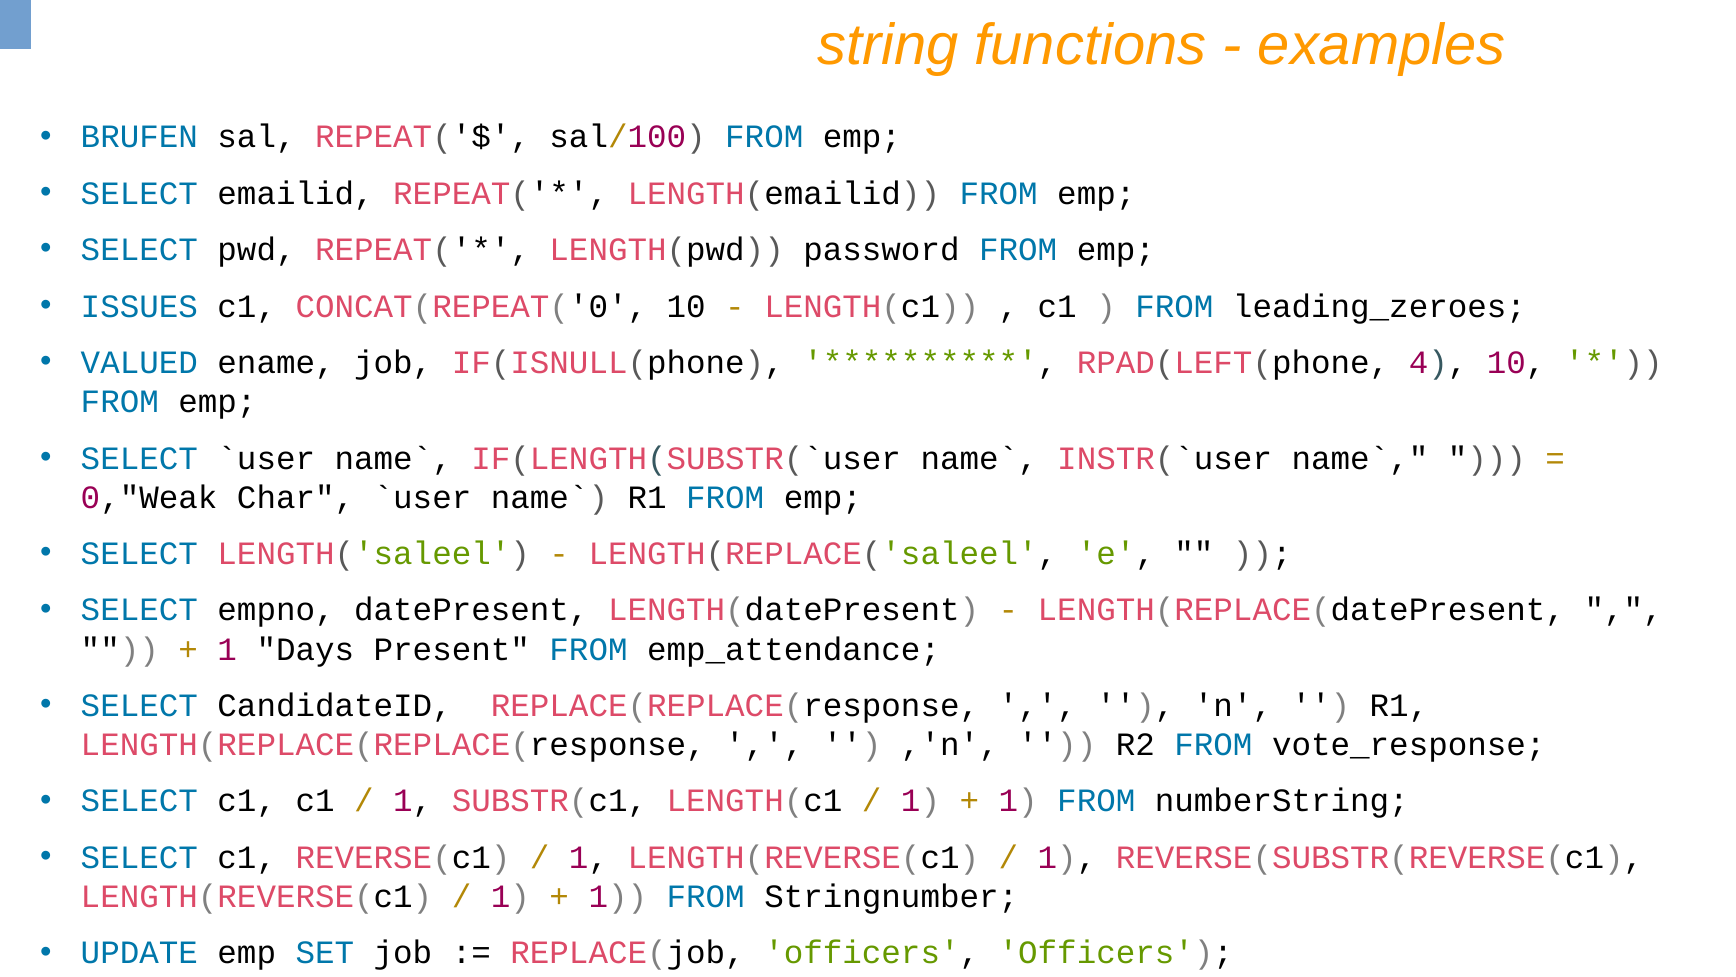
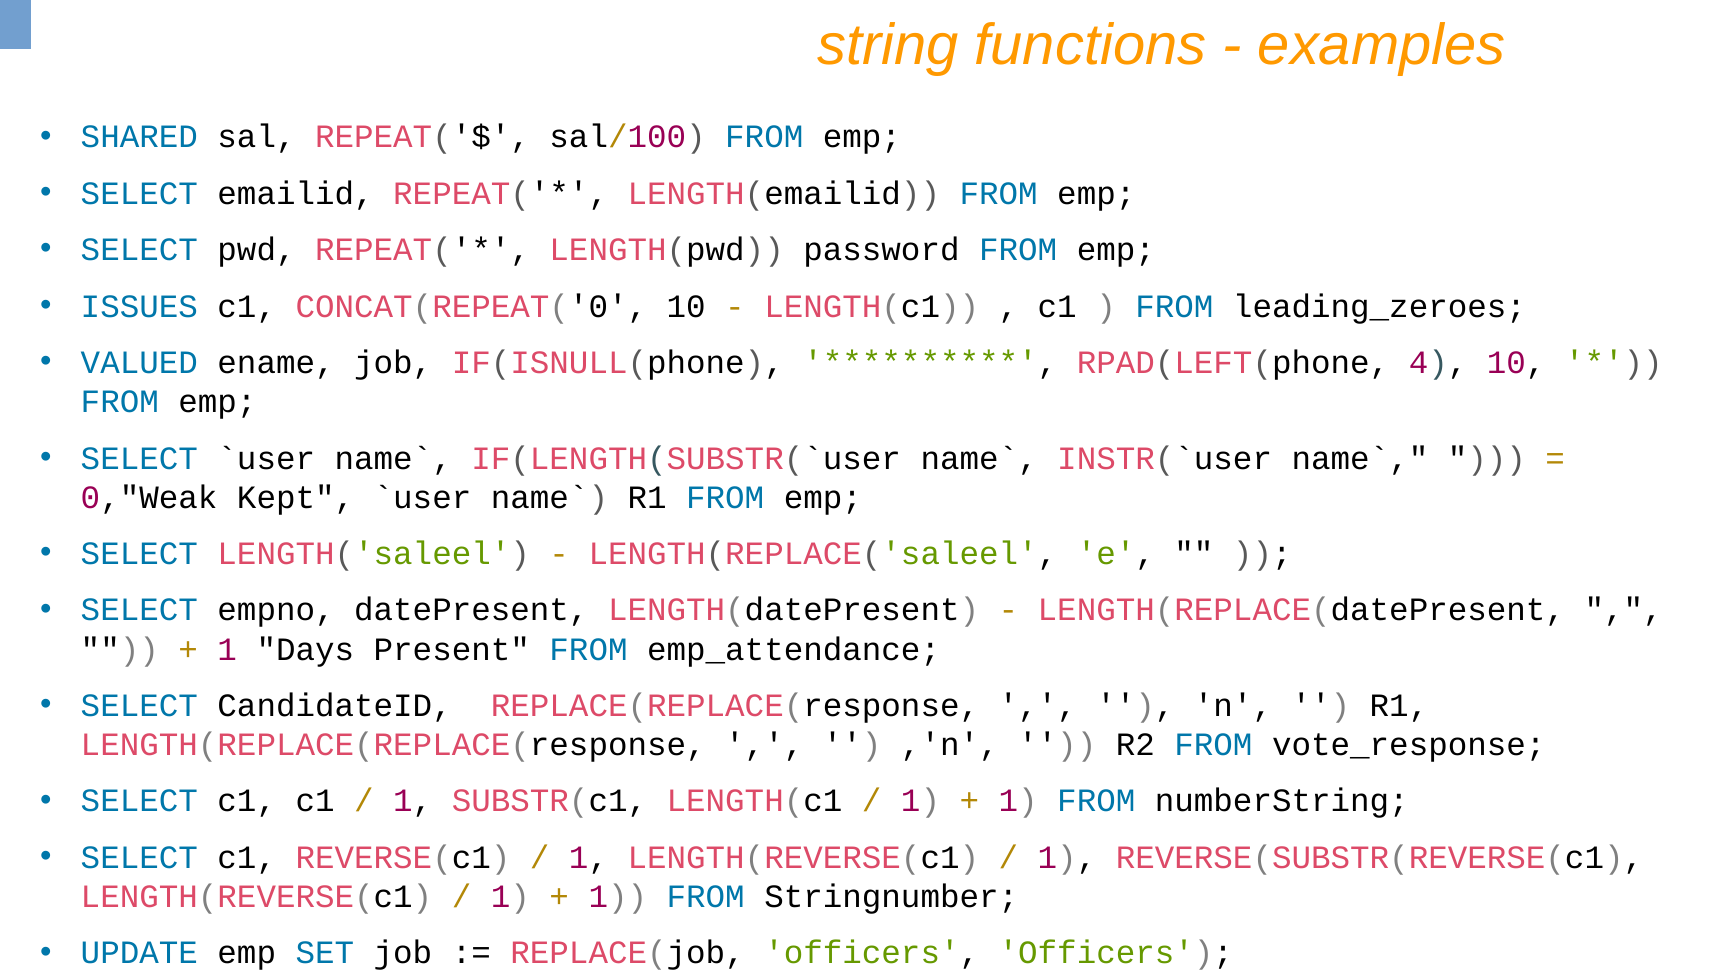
BRUFEN: BRUFEN -> SHARED
Char: Char -> Kept
